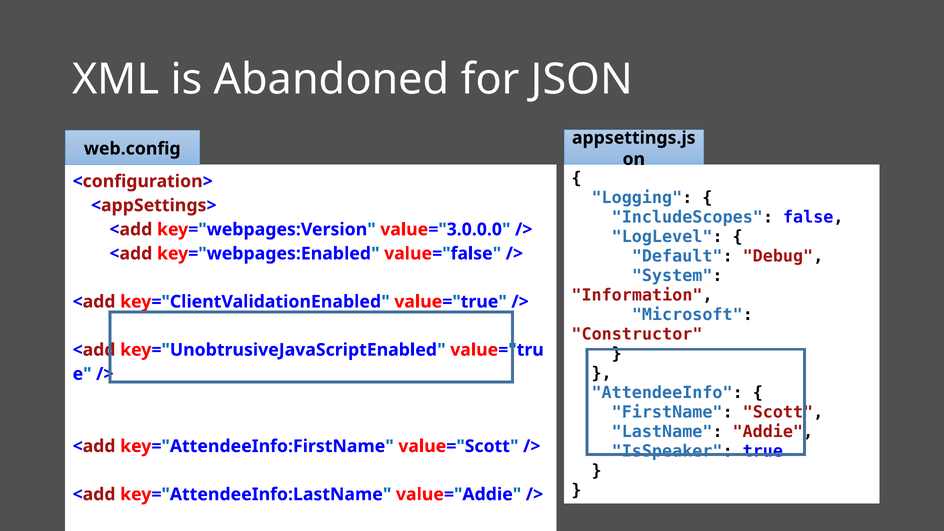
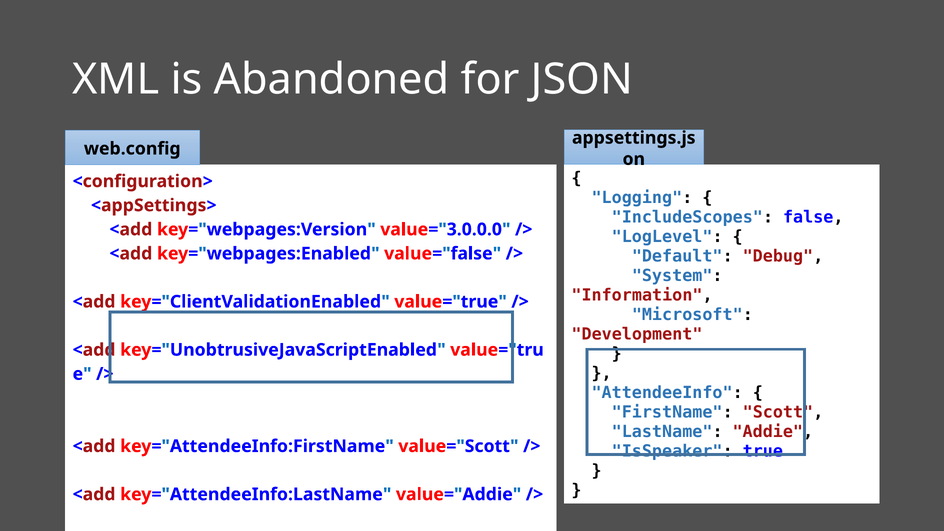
Constructor: Constructor -> Development
